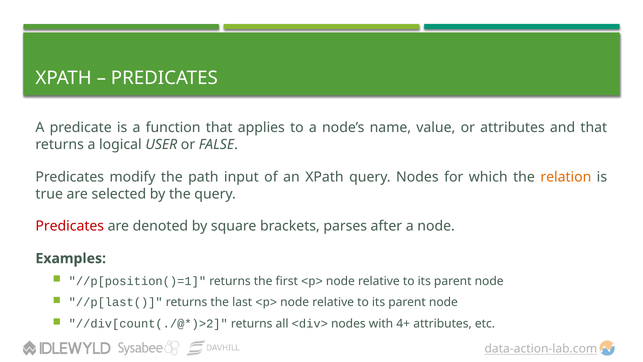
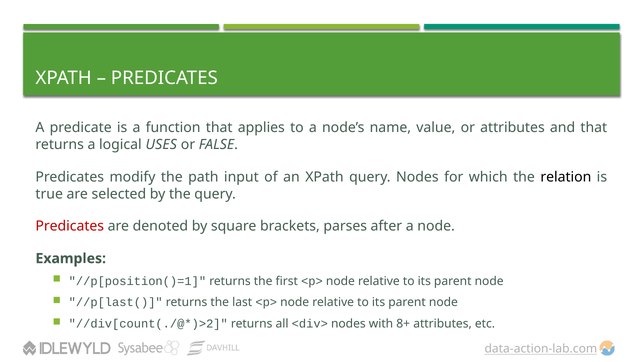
USER: USER -> USES
relation colour: orange -> black
4+: 4+ -> 8+
